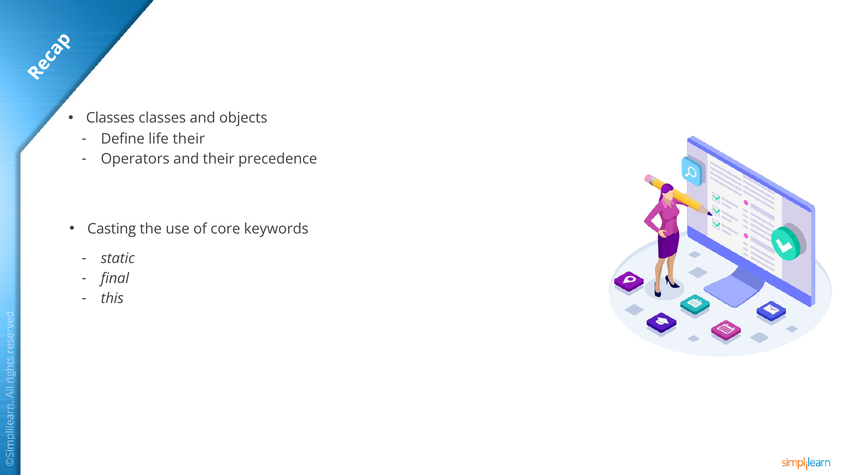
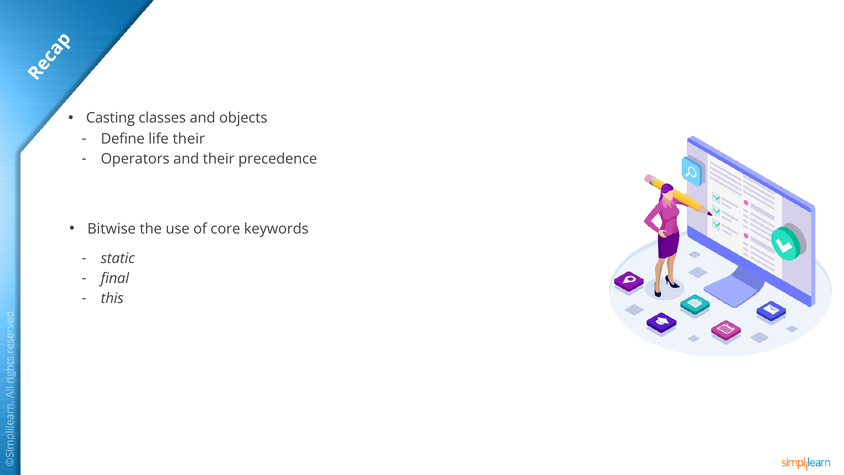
Classes at (110, 118): Classes -> Casting
Casting: Casting -> Bitwise
